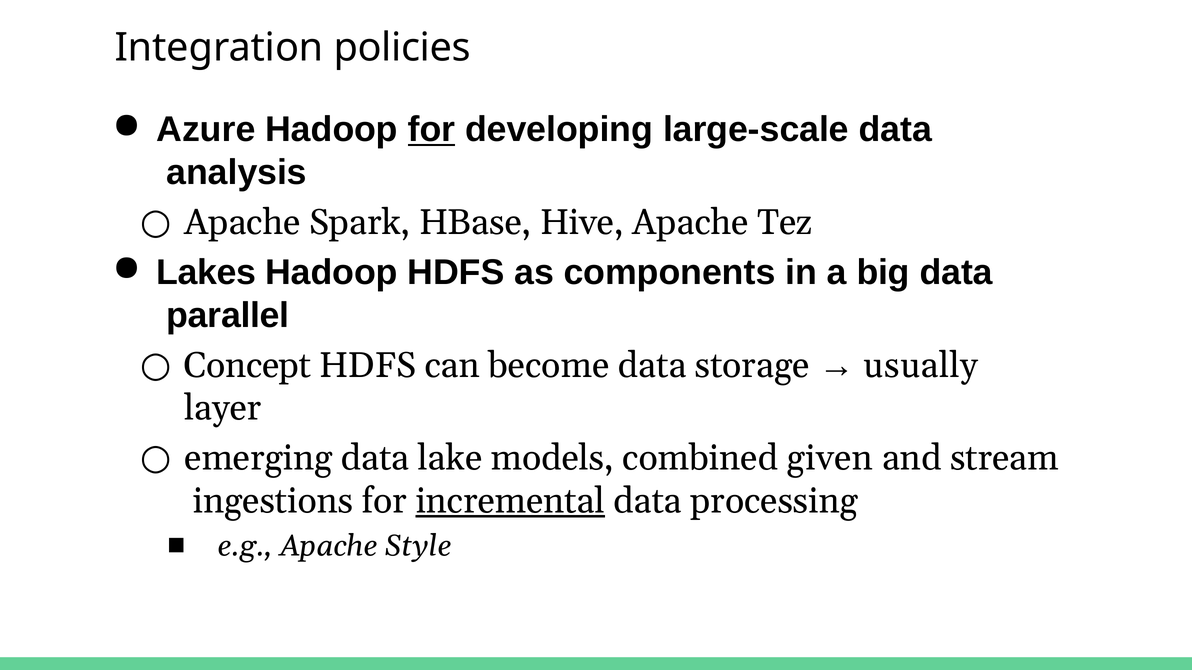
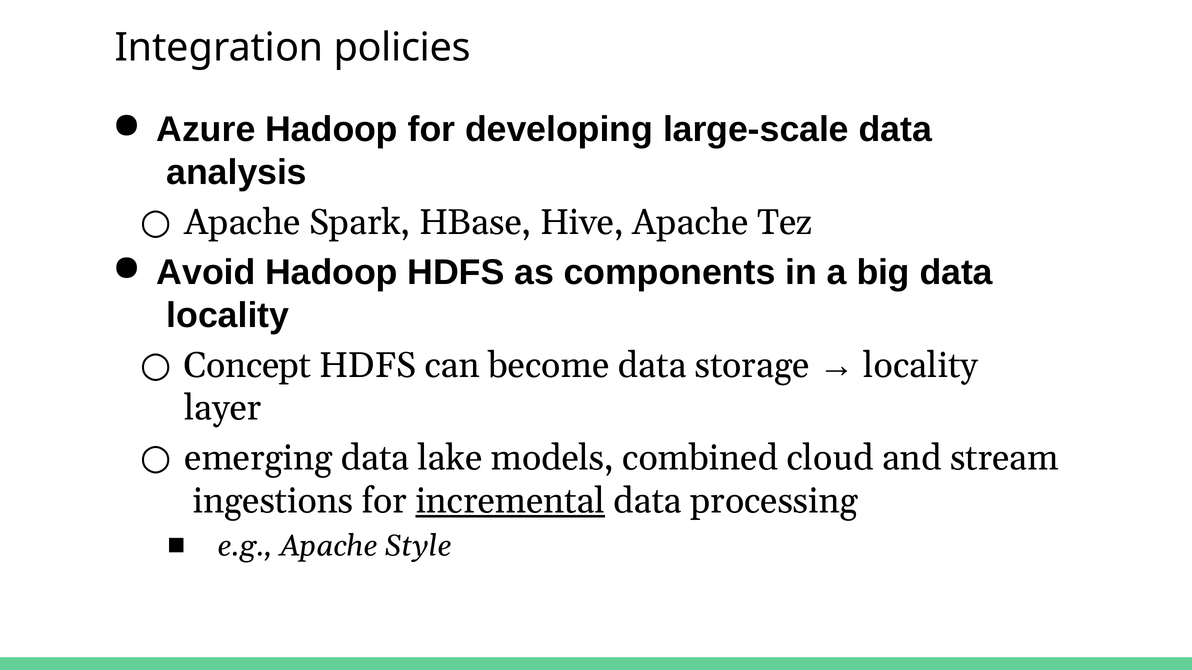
for at (432, 130) underline: present -> none
Lakes: Lakes -> Avoid
parallel at (228, 315): parallel -> locality
usually at (921, 366): usually -> locality
given: given -> cloud
